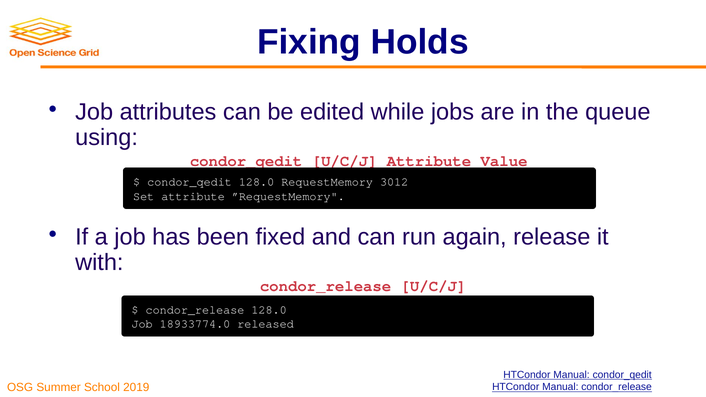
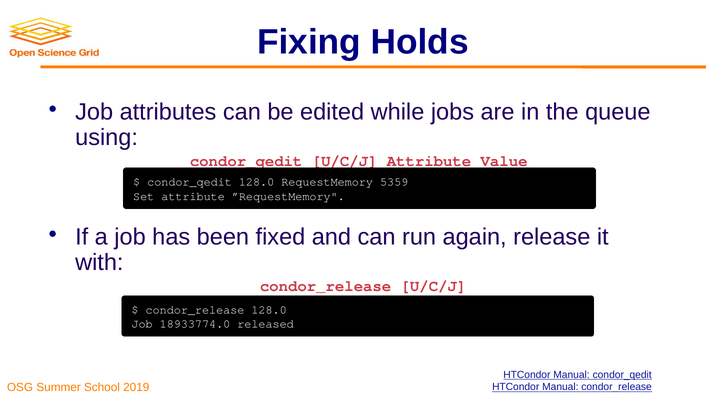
3012: 3012 -> 5359
